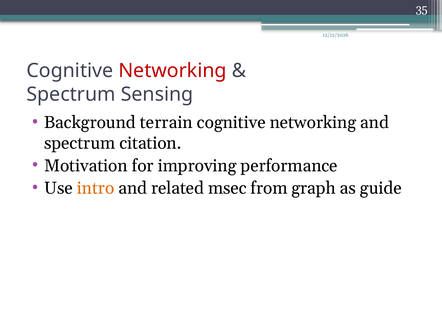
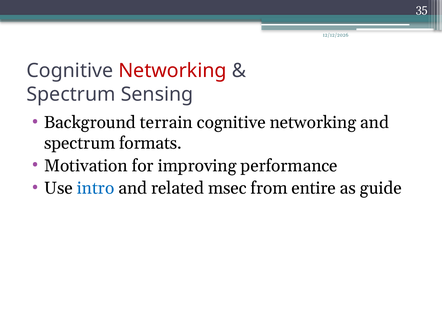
citation: citation -> formats
intro colour: orange -> blue
graph: graph -> entire
